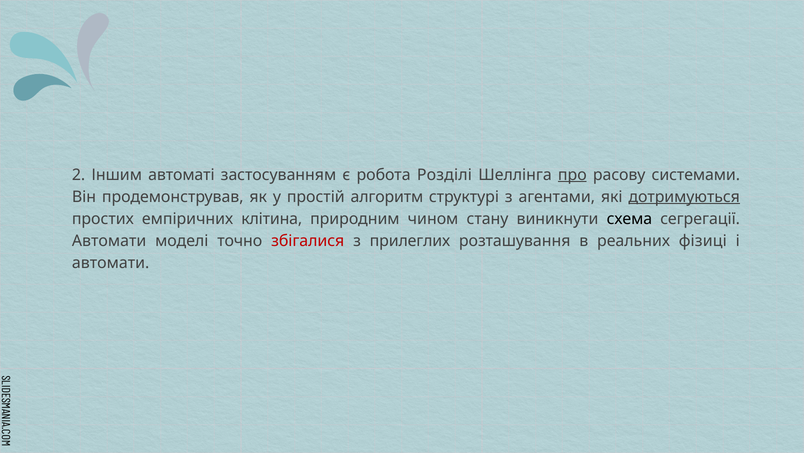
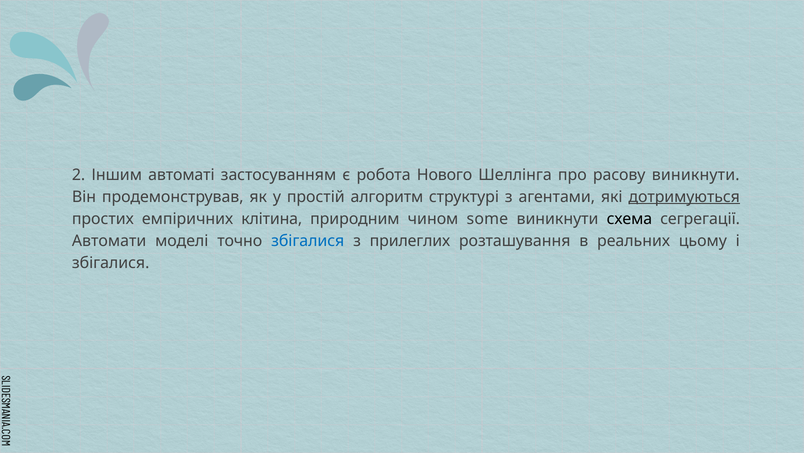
Розділі: Розділі -> Нового
про underline: present -> none
расову системами: системами -> виникнути
стану: стану -> some
збігалися at (308, 240) colour: red -> blue
фізиці: фізиці -> цьому
автомати at (111, 262): автомати -> збігалися
